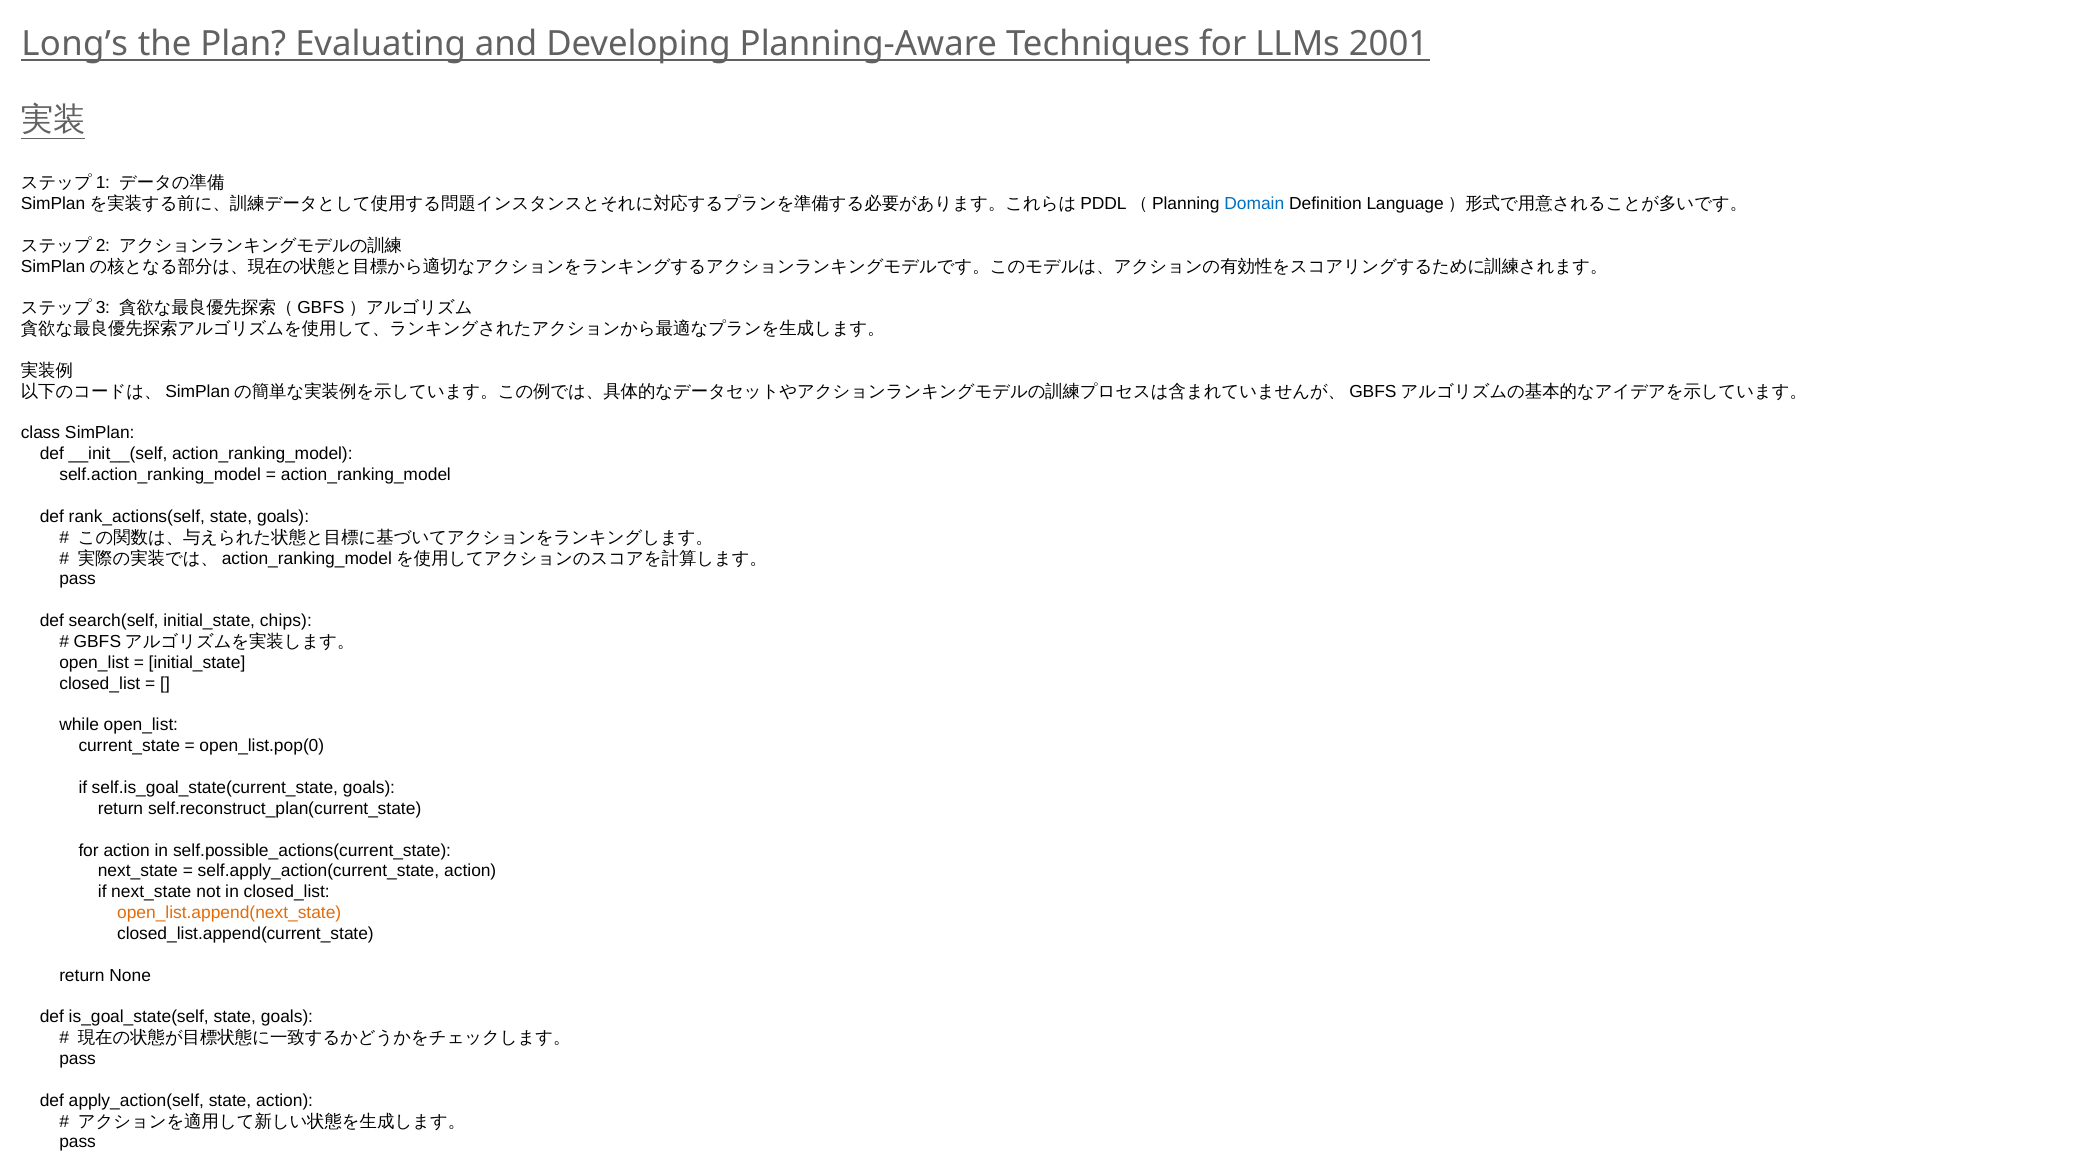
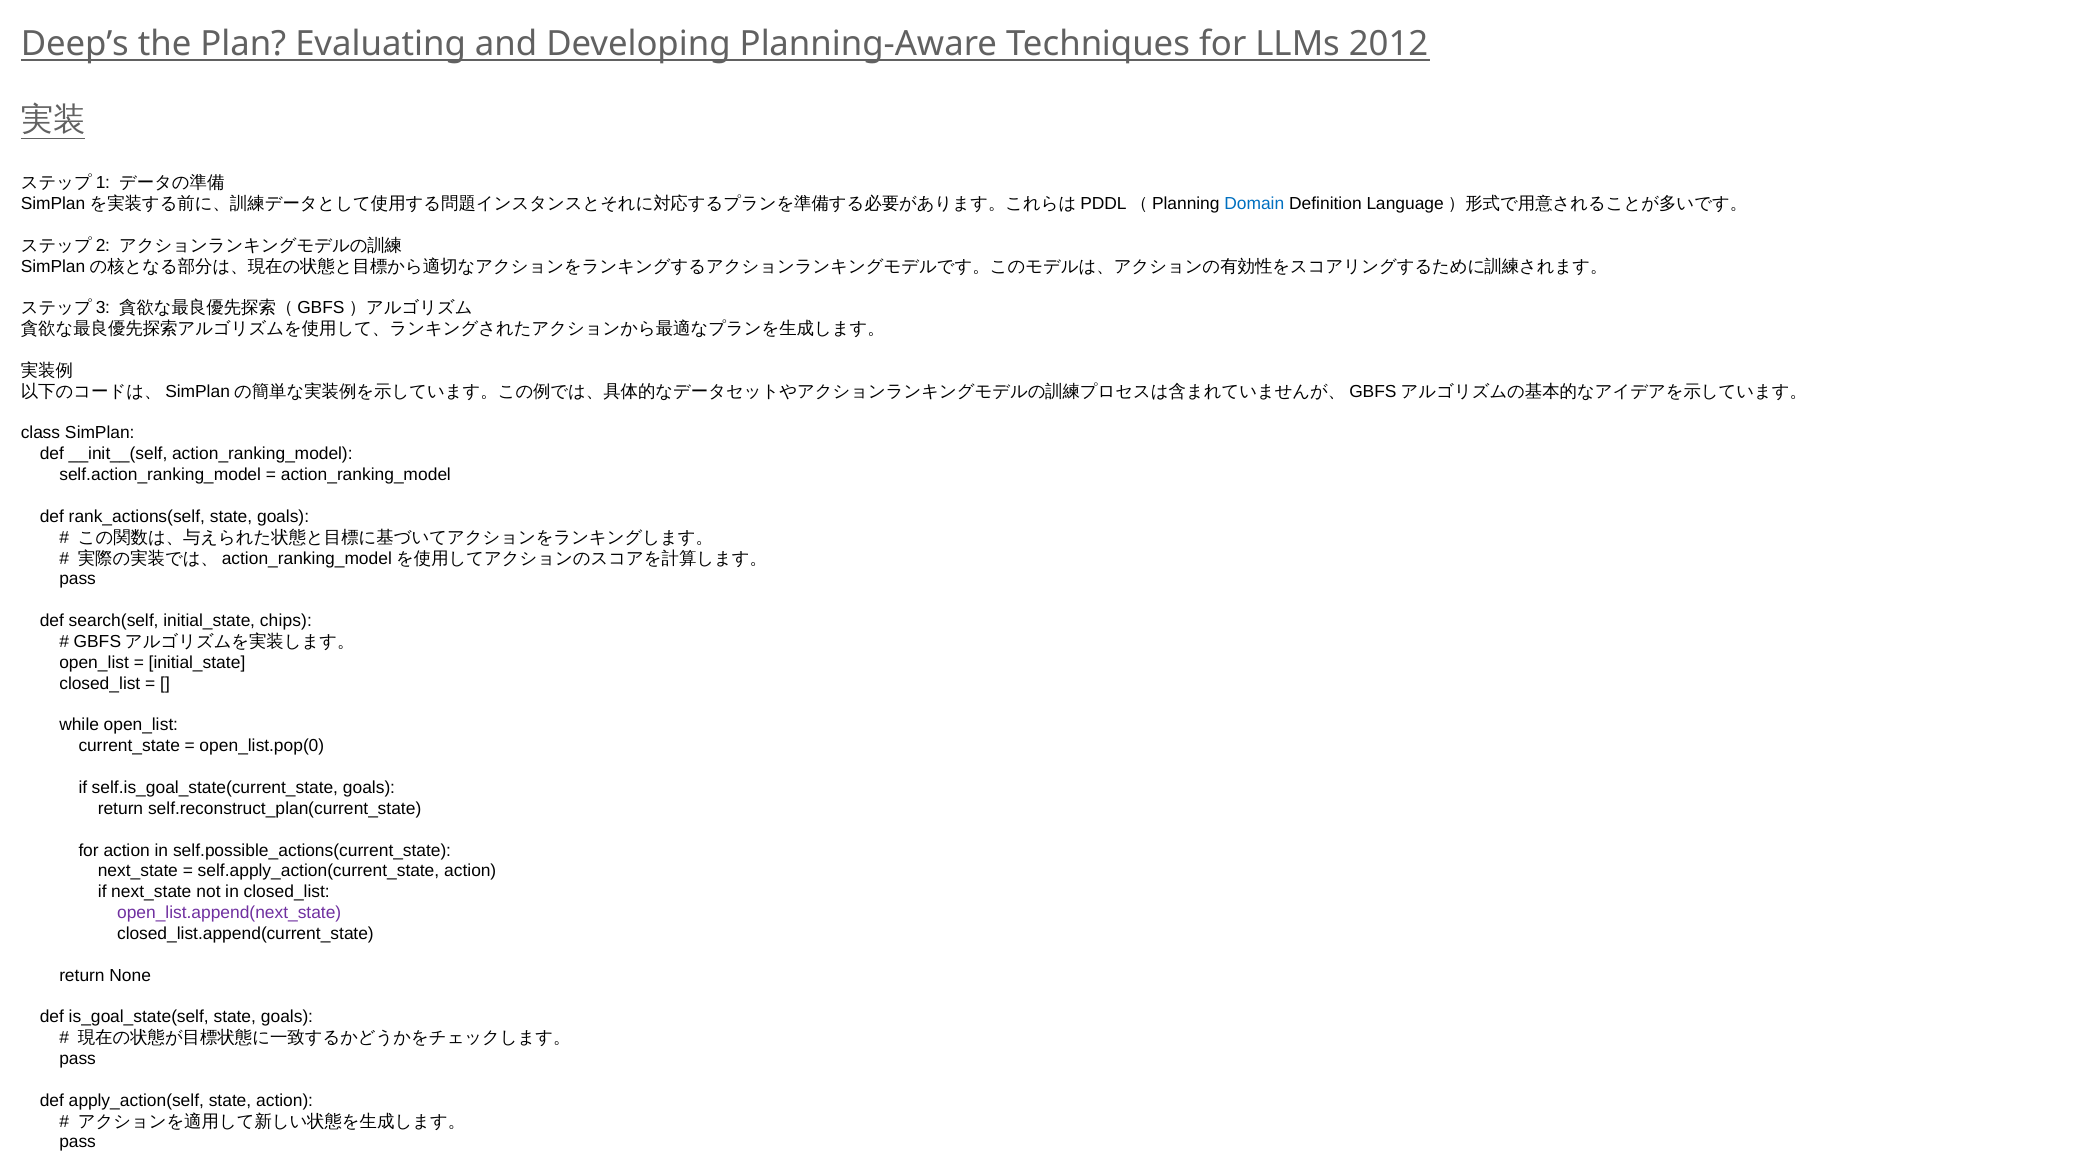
Long’s: Long’s -> Deep’s
2001: 2001 -> 2012
open_list.append(next_state colour: orange -> purple
